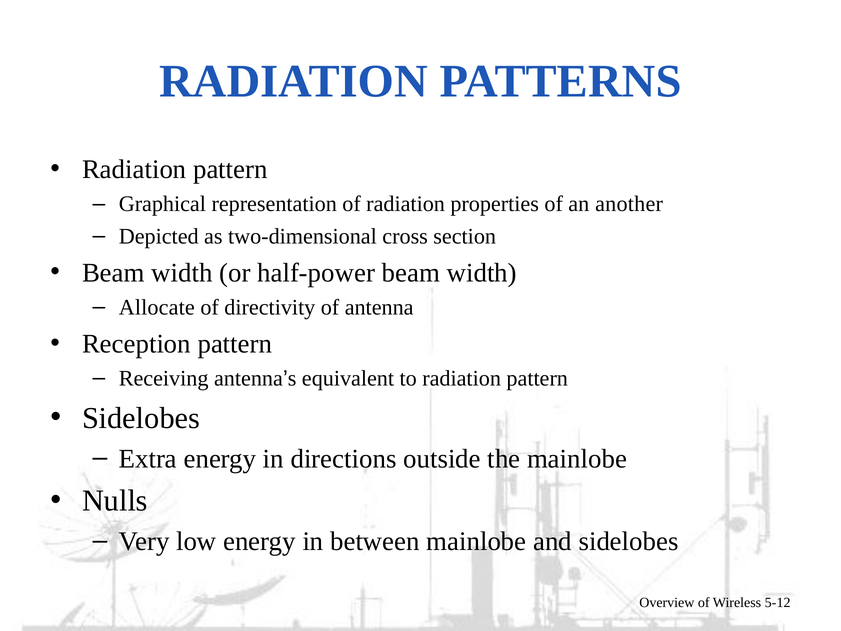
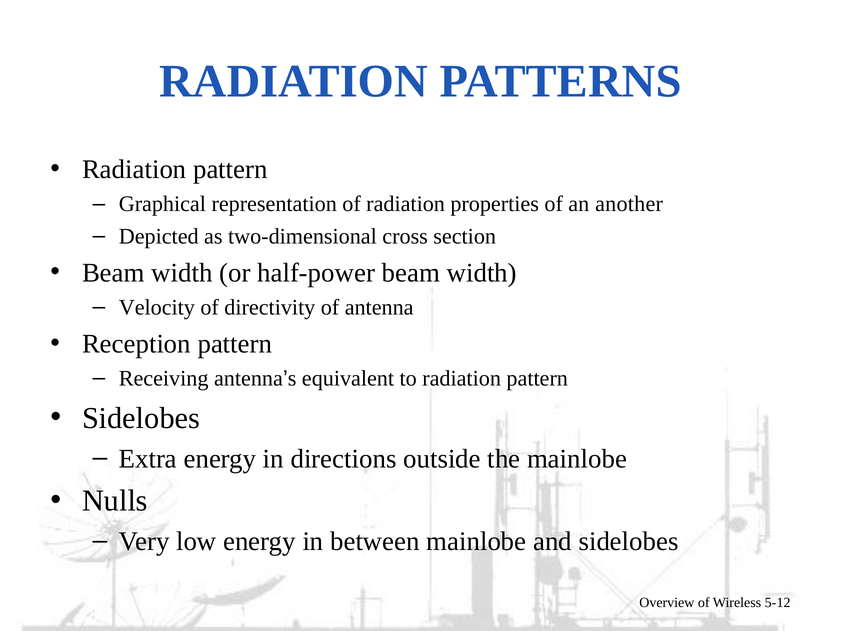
Allocate: Allocate -> Velocity
